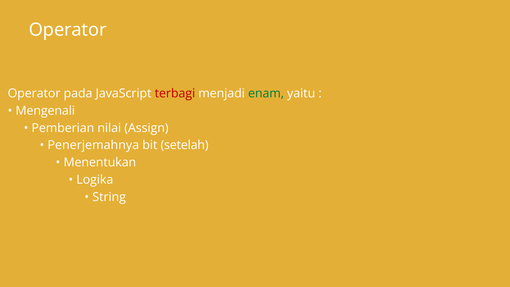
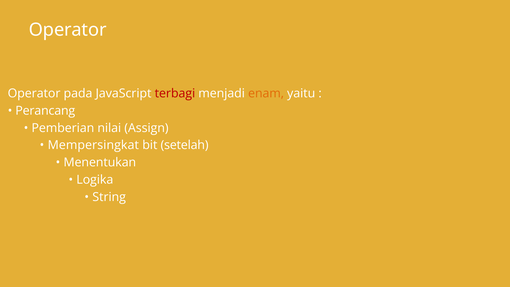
enam colour: green -> orange
Mengenali: Mengenali -> Perancang
Penerjemahnya: Penerjemahnya -> Mempersingkat
